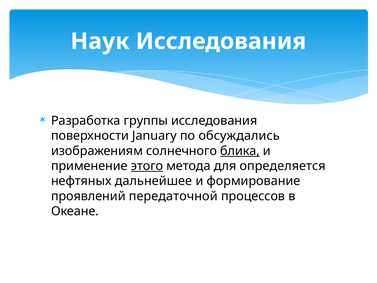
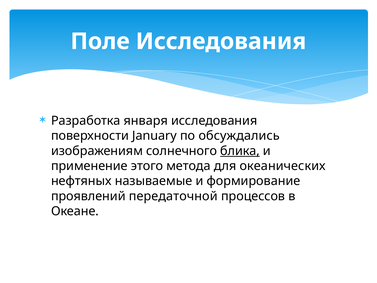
Наук: Наук -> Поле
группы: группы -> января
этого underline: present -> none
определяется: определяется -> океанических
дальнейшее: дальнейшее -> называемые
